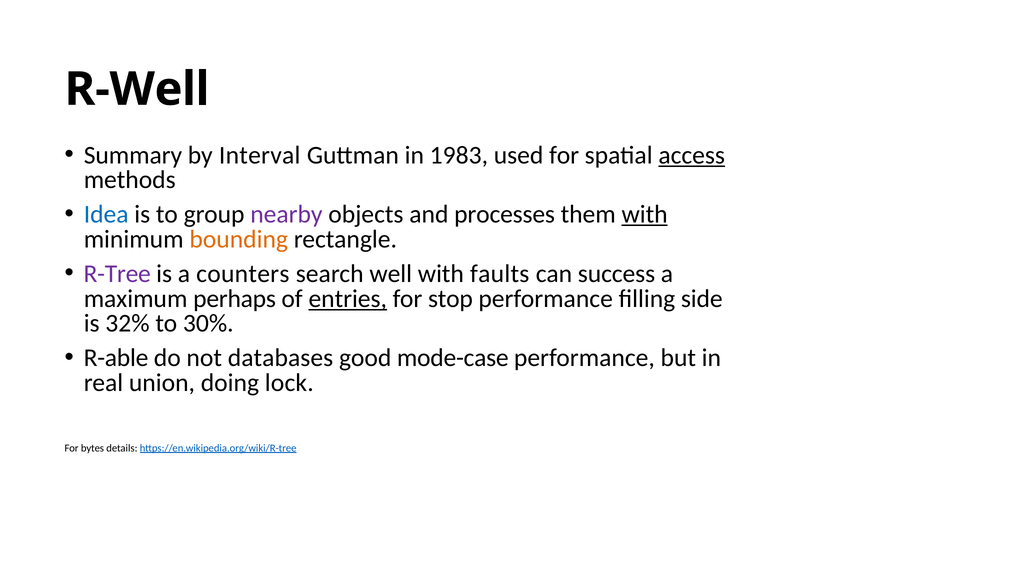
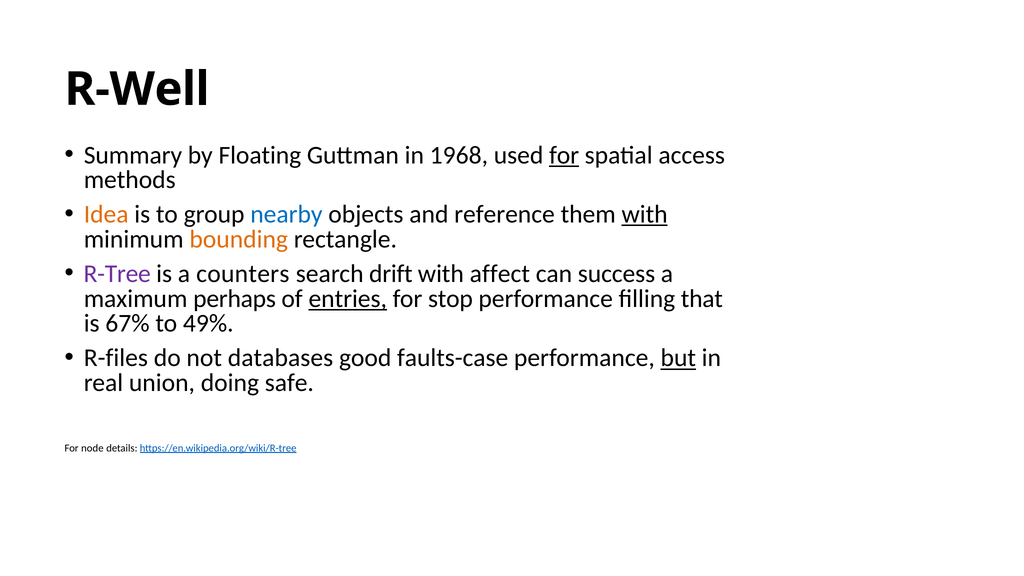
Interval: Interval -> Floating
1983: 1983 -> 1968
for at (564, 155) underline: none -> present
access underline: present -> none
Idea colour: blue -> orange
nearby colour: purple -> blue
processes: processes -> reference
well: well -> drift
faults: faults -> affect
side: side -> that
32%: 32% -> 67%
30%: 30% -> 49%
R-able: R-able -> R-files
mode-case: mode-case -> faults-case
but underline: none -> present
lock: lock -> safe
bytes: bytes -> node
